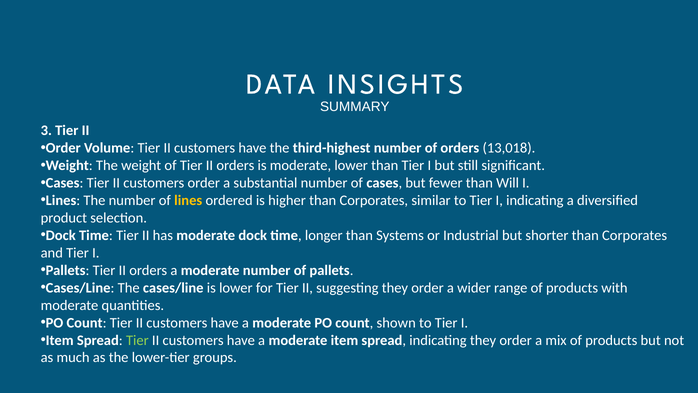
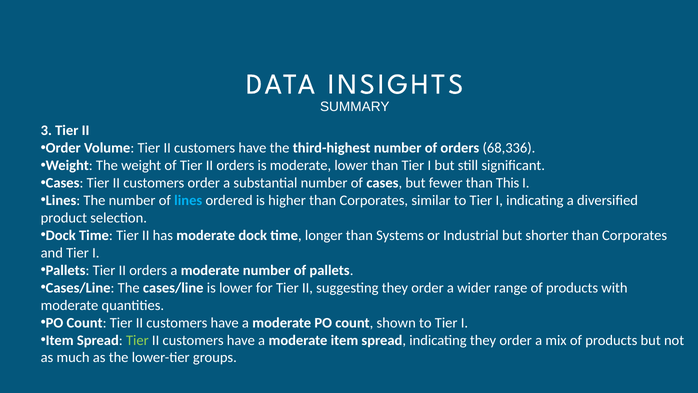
13,018: 13,018 -> 68,336
Will: Will -> This
lines at (188, 200) colour: yellow -> light blue
